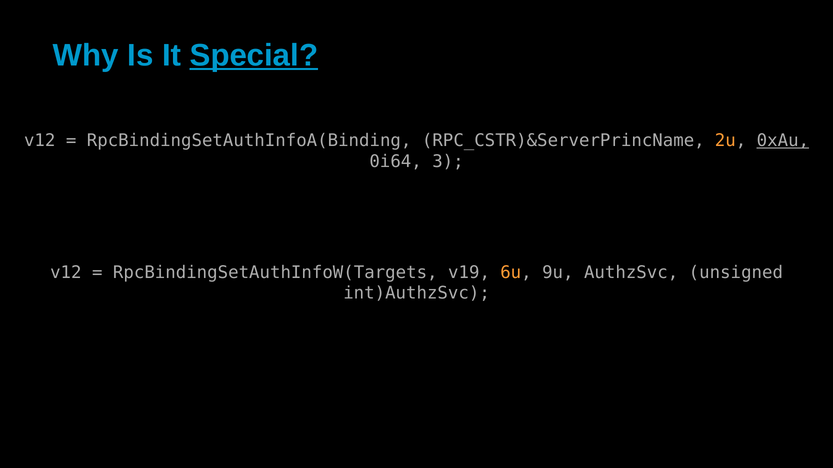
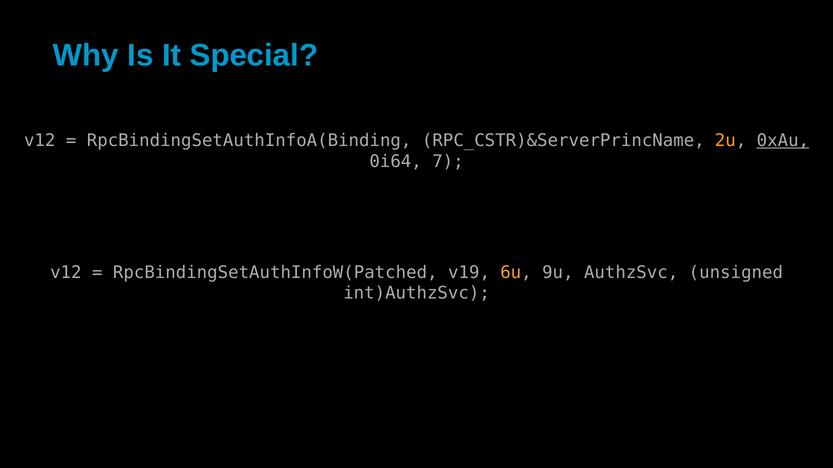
Special underline: present -> none
3: 3 -> 7
RpcBindingSetAuthInfoW(Targets: RpcBindingSetAuthInfoW(Targets -> RpcBindingSetAuthInfoW(Patched
